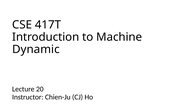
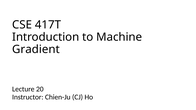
Dynamic: Dynamic -> Gradient
